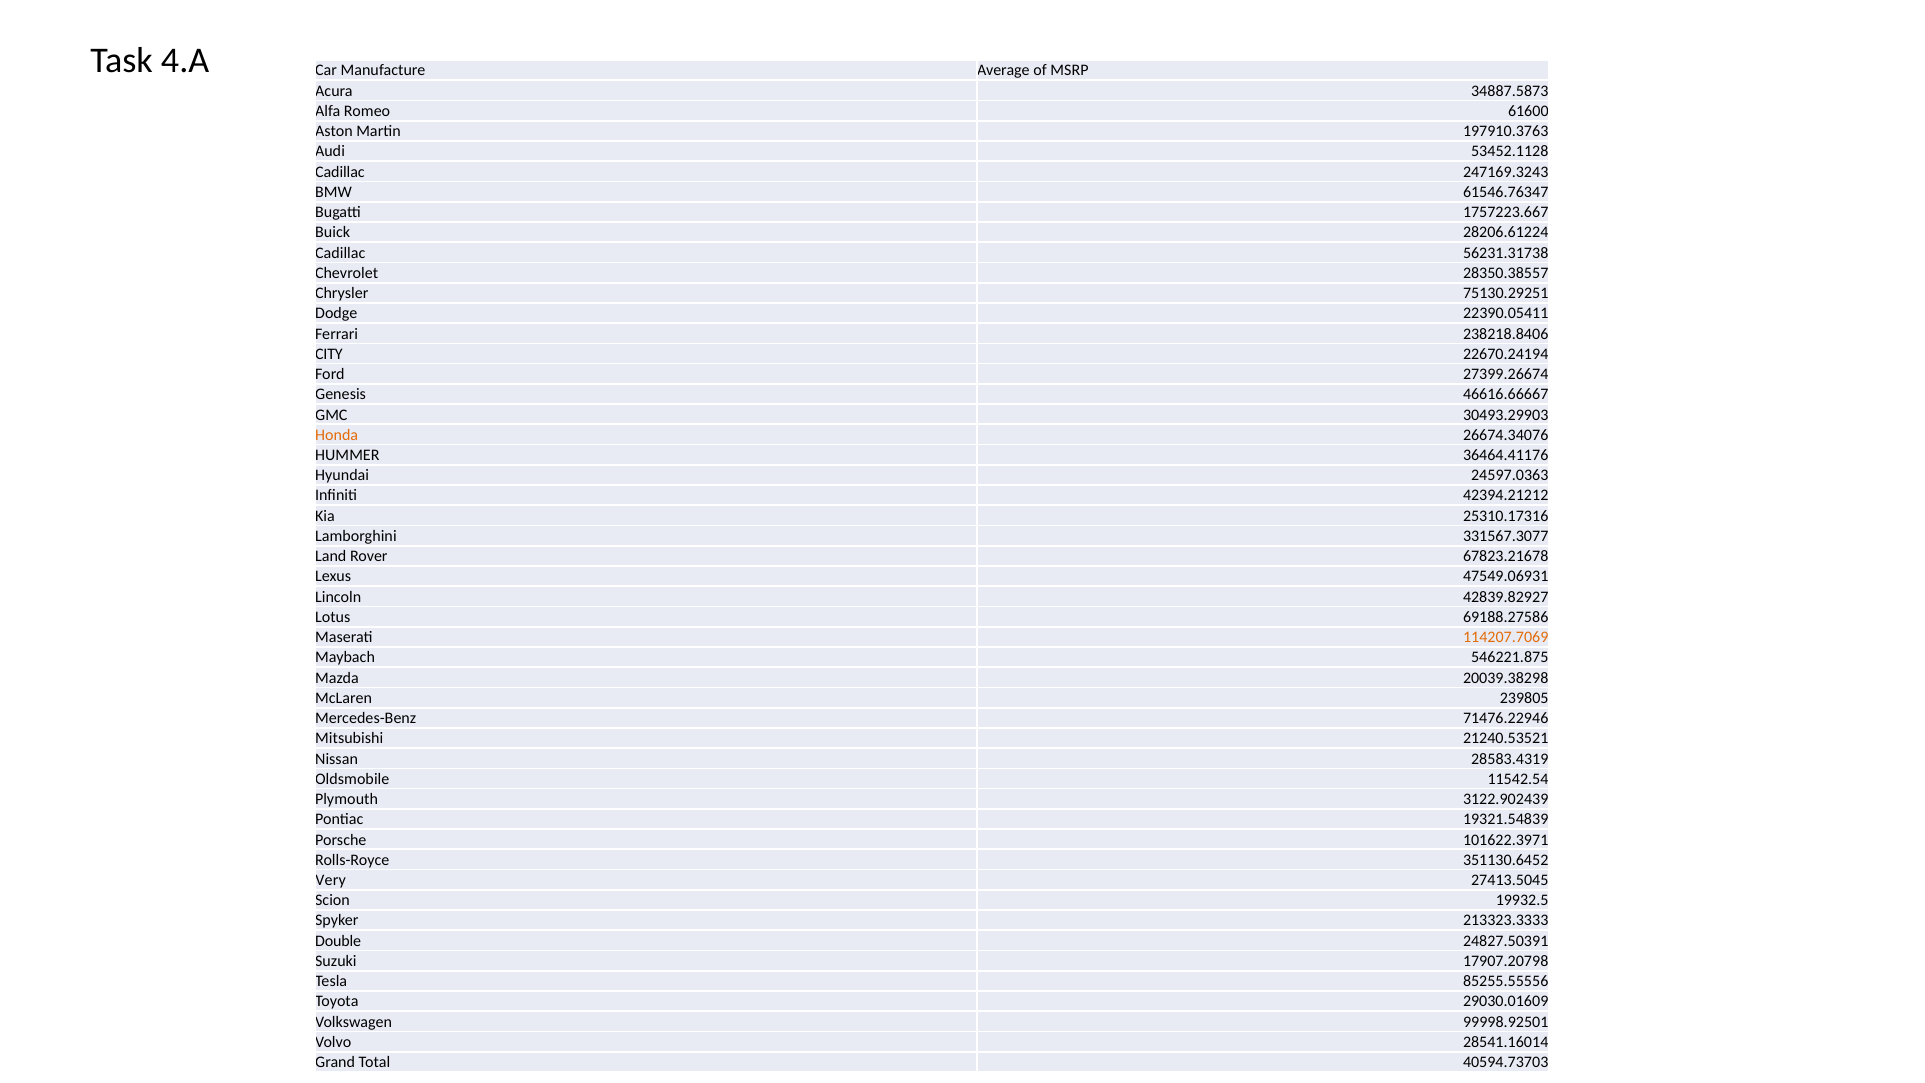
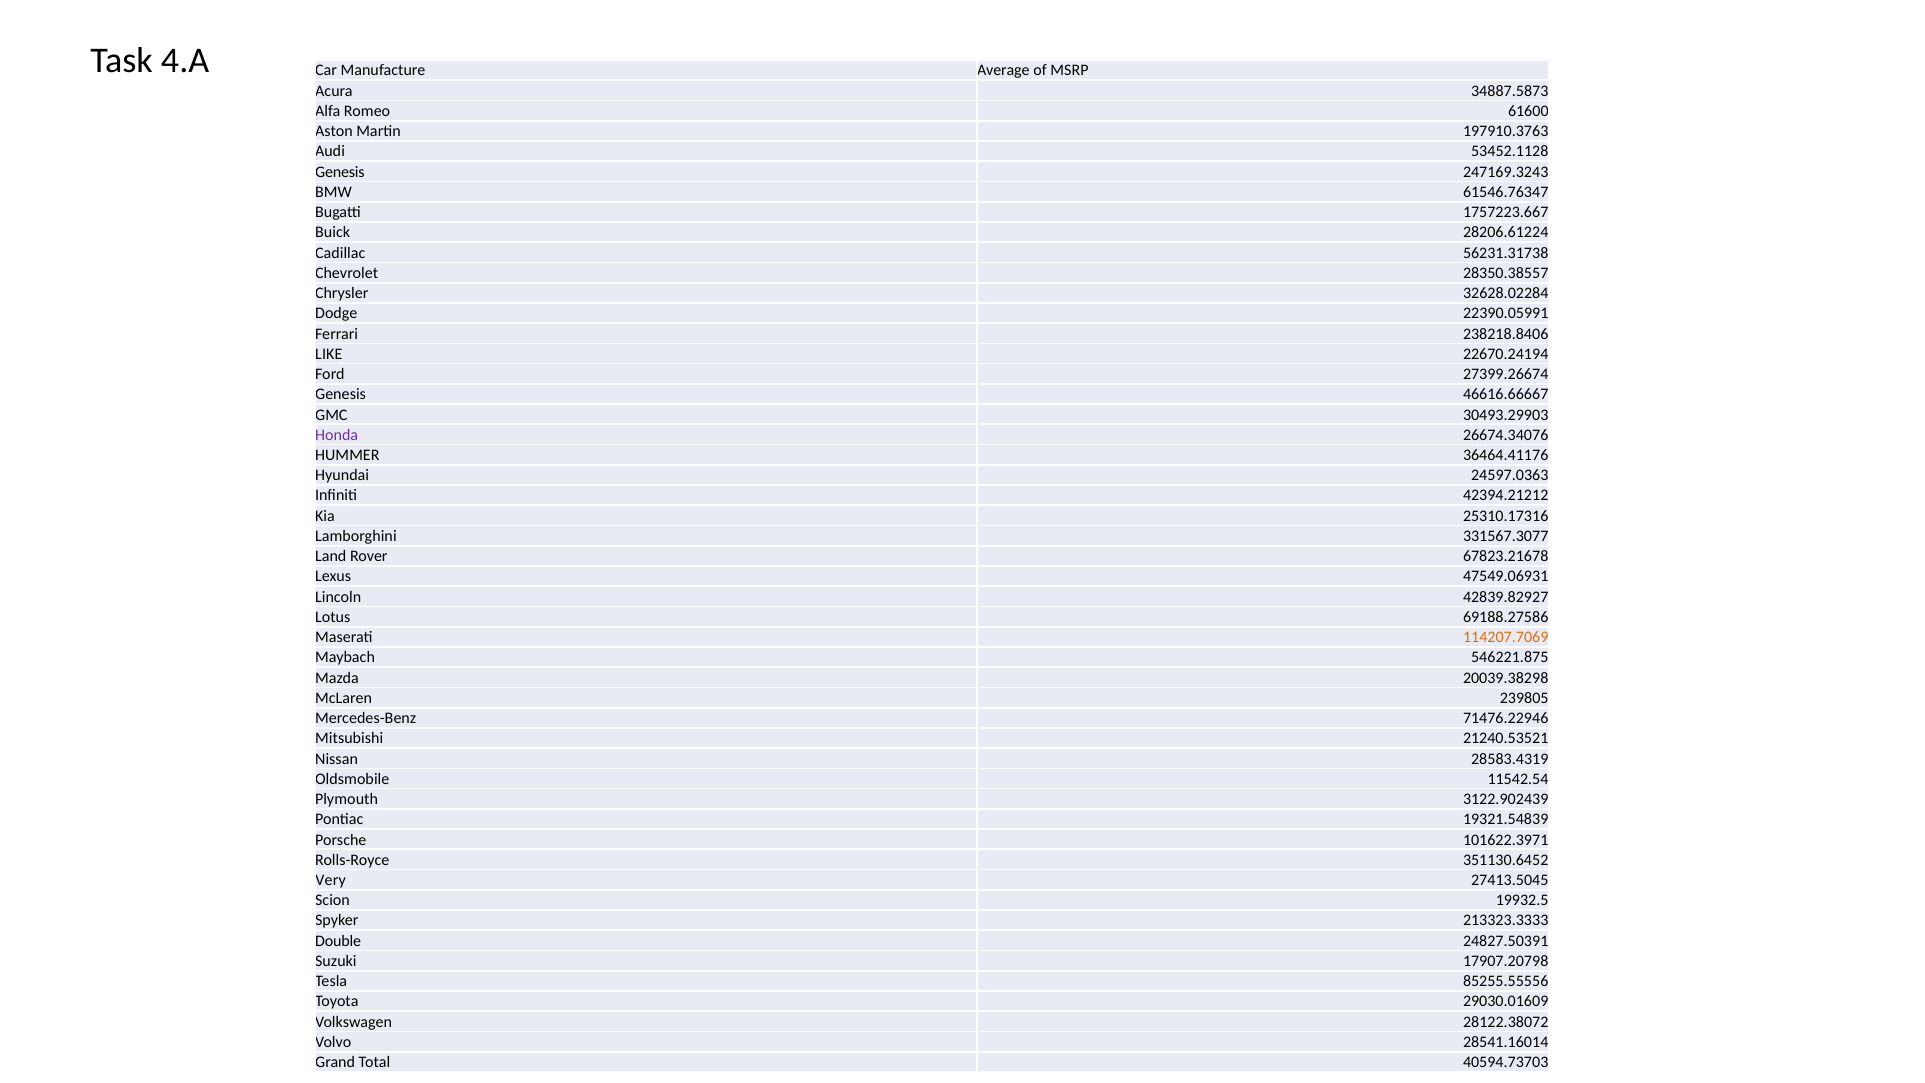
Cadillac at (340, 172): Cadillac -> Genesis
75130.29251: 75130.29251 -> 32628.02284
22390.05411: 22390.05411 -> 22390.05991
CITY: CITY -> LIKE
Honda colour: orange -> purple
99998.92501: 99998.92501 -> 28122.38072
